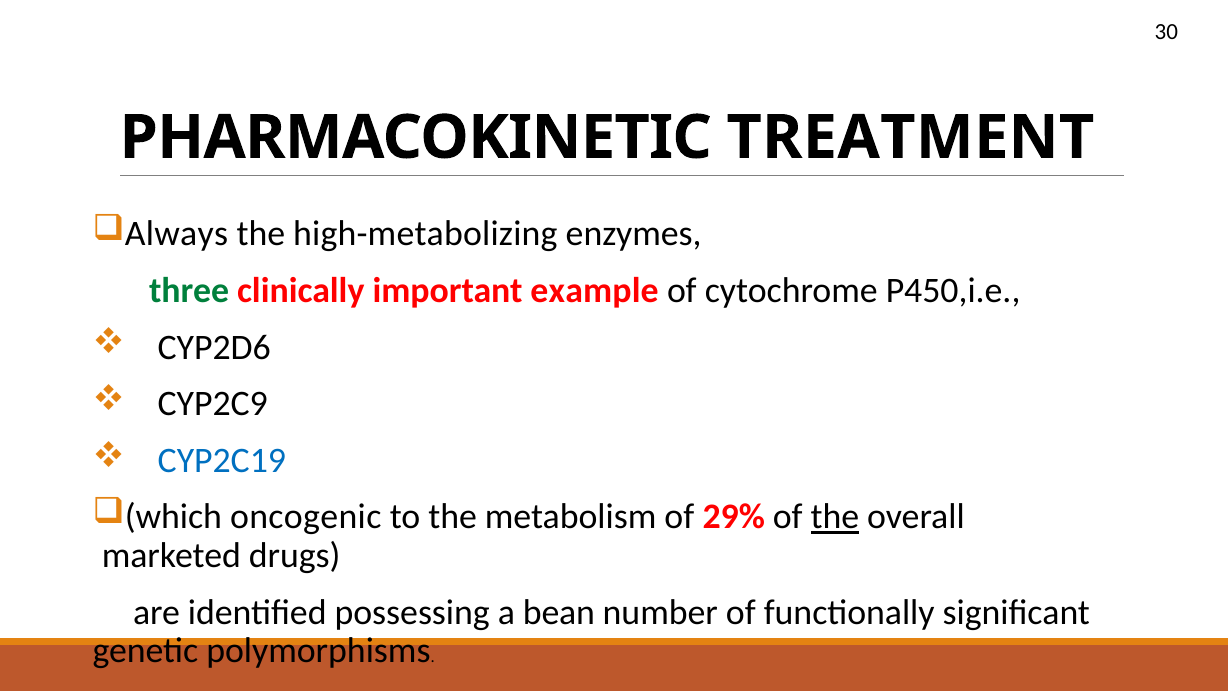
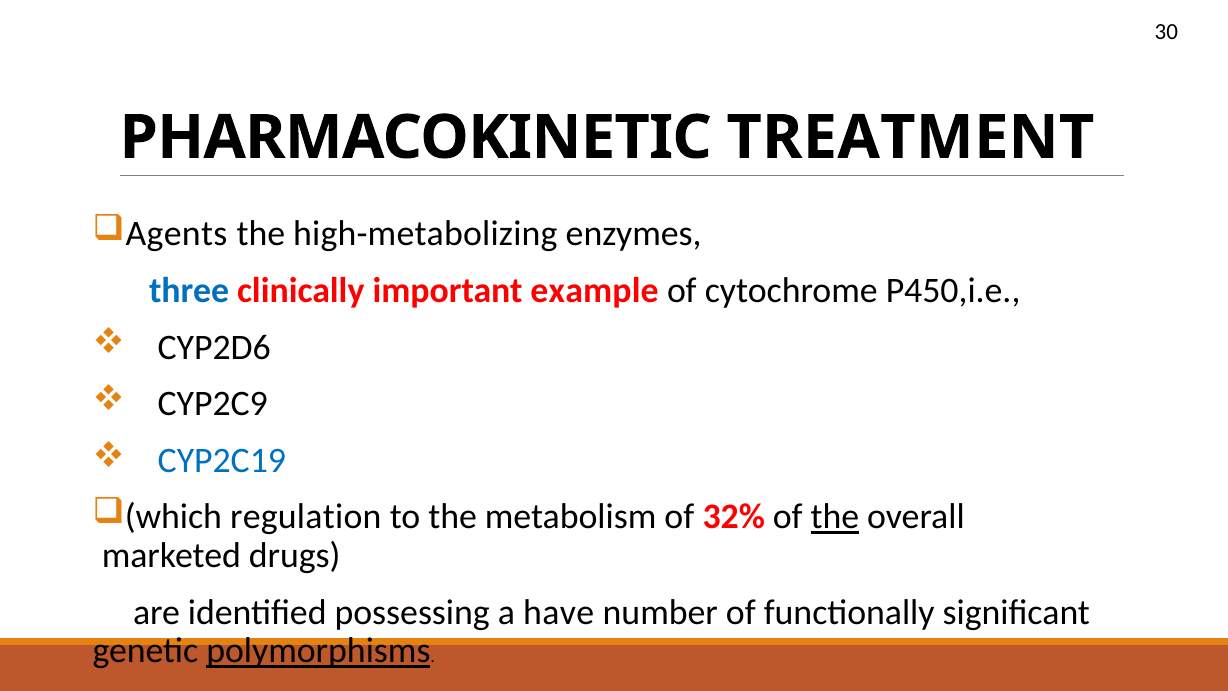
Always: Always -> Agents
three colour: green -> blue
oncogenic: oncogenic -> regulation
29%: 29% -> 32%
bean: bean -> have
polymorphisms underline: none -> present
